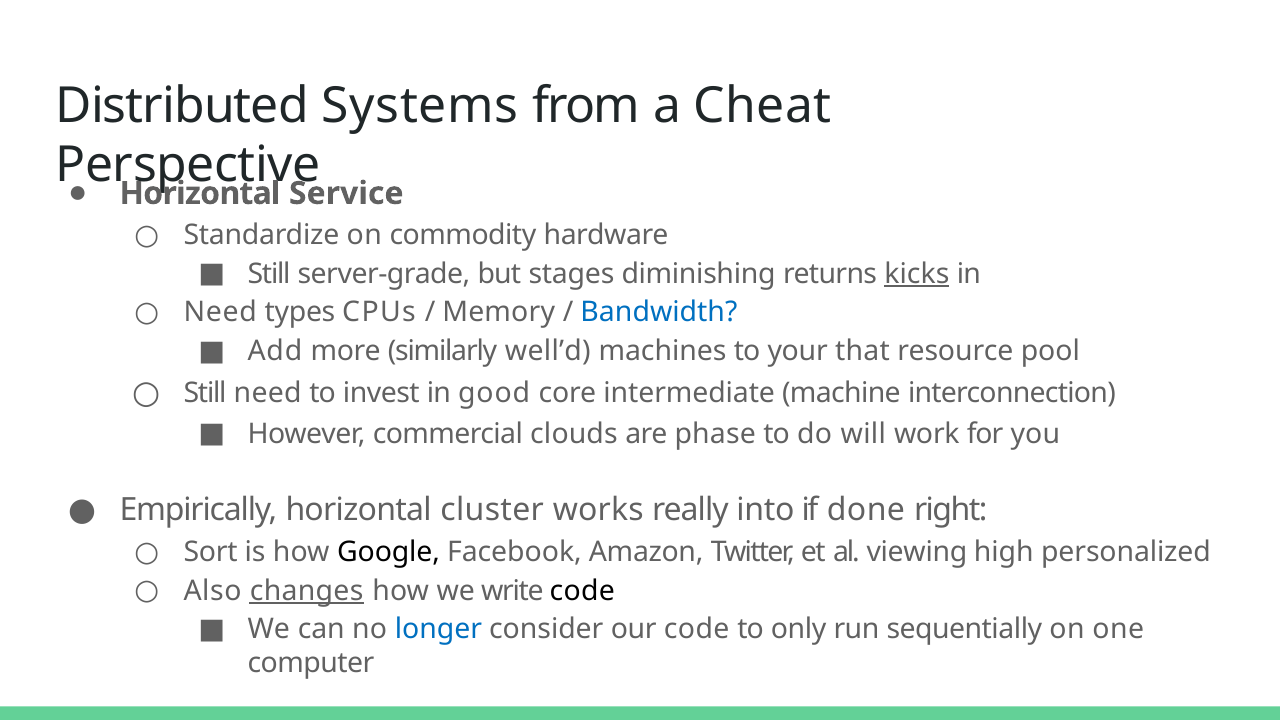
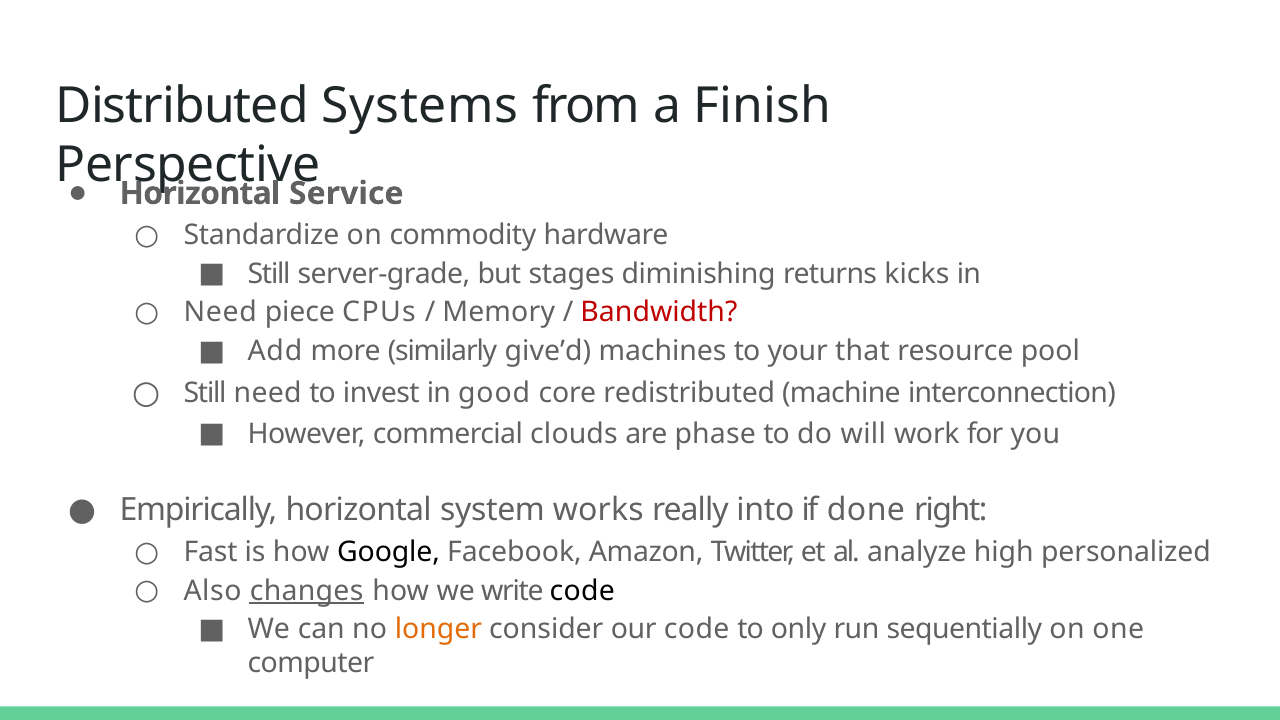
Cheat: Cheat -> Finish
kicks underline: present -> none
types: types -> piece
Bandwidth colour: blue -> red
well’d: well’d -> give’d
intermediate: intermediate -> redistributed
cluster: cluster -> system
Sort: Sort -> Fast
viewing: viewing -> analyze
longer colour: blue -> orange
